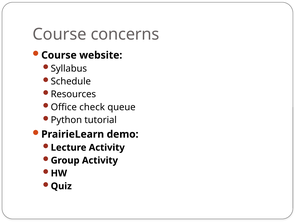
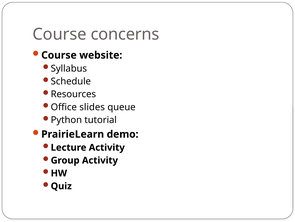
check: check -> slides
